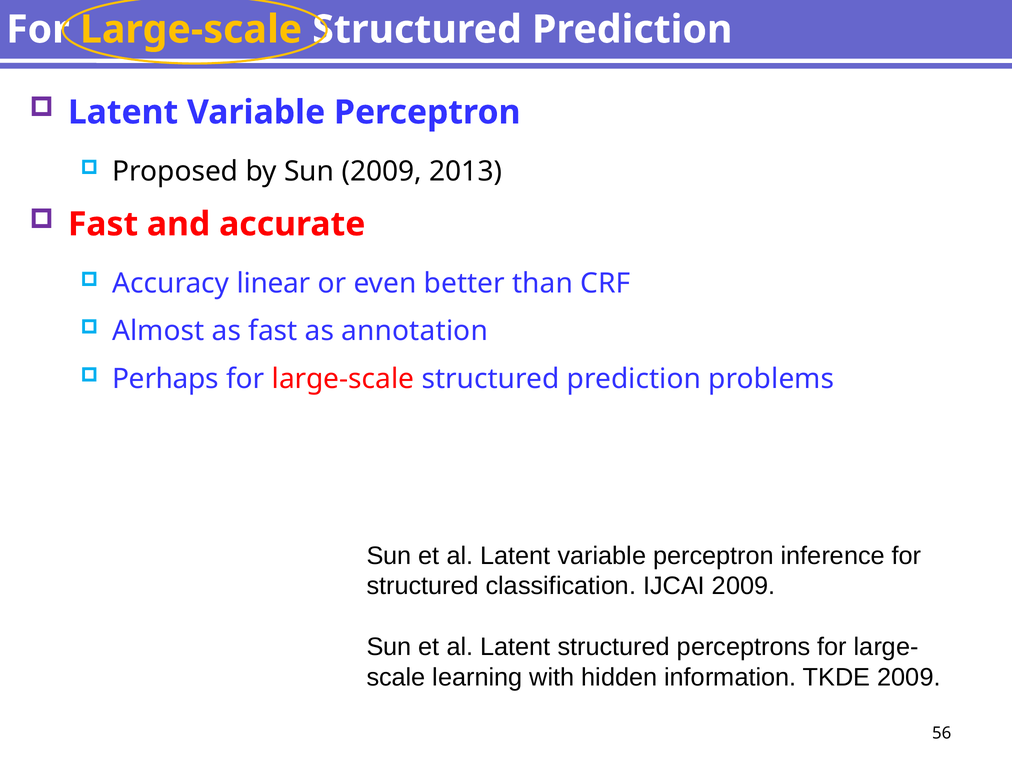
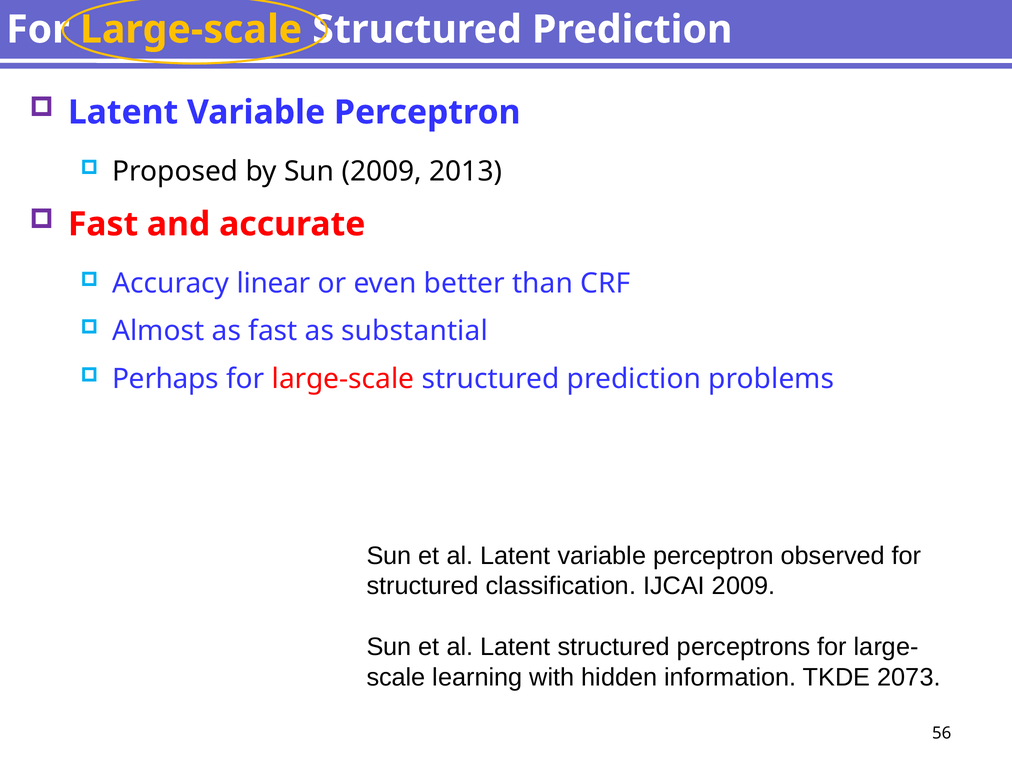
annotation: annotation -> substantial
inference: inference -> observed
TKDE 2009: 2009 -> 2073
